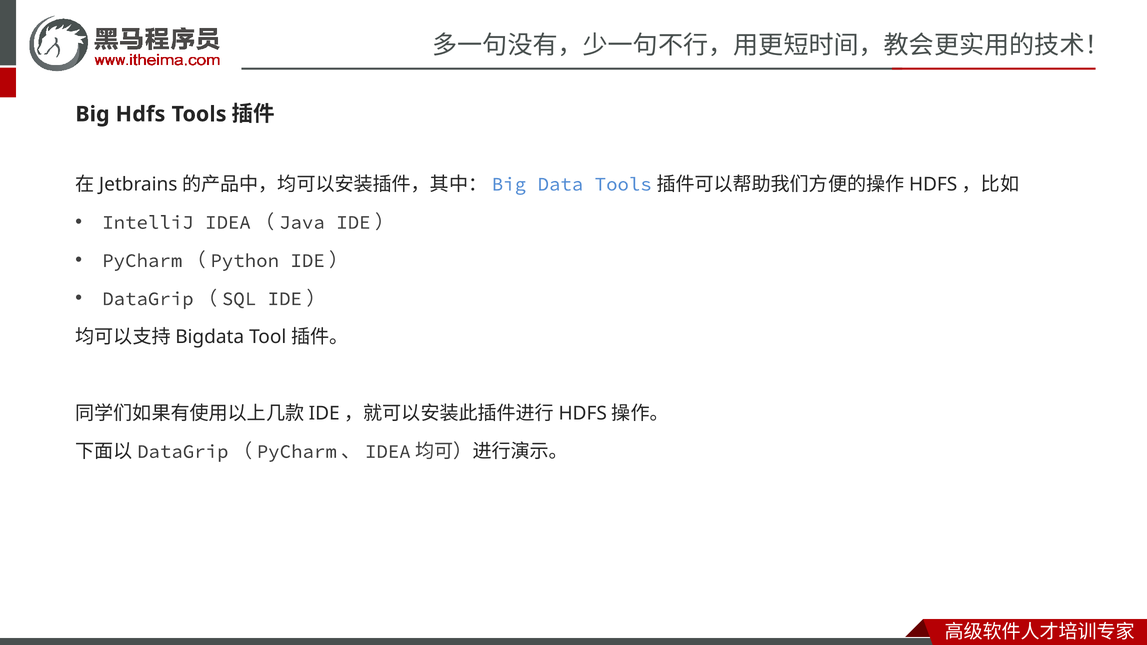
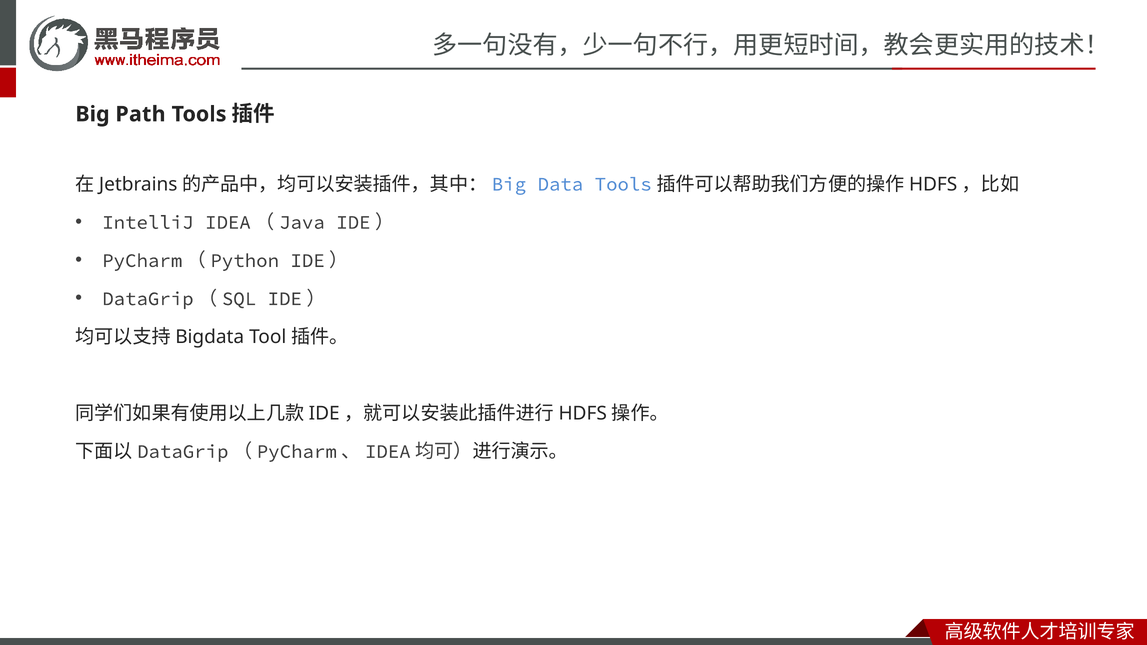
Hdfs: Hdfs -> Path
